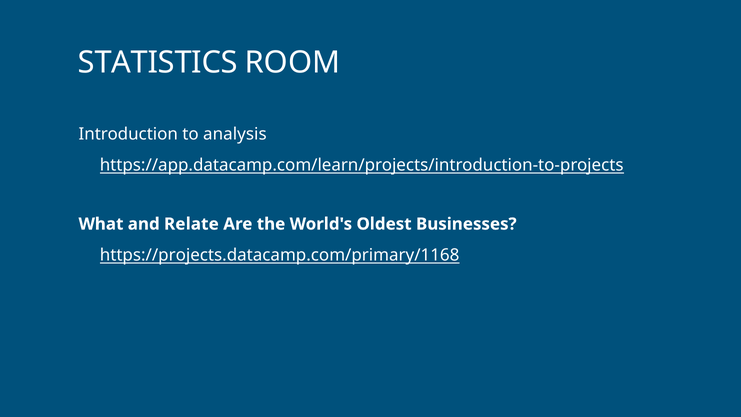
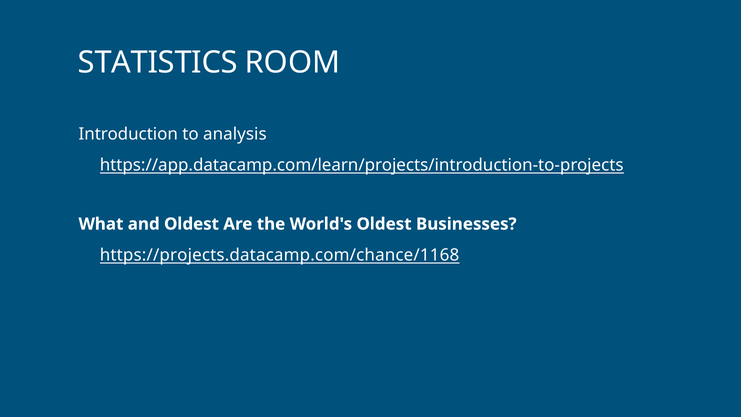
and Relate: Relate -> Oldest
https://projects.datacamp.com/primary/1168: https://projects.datacamp.com/primary/1168 -> https://projects.datacamp.com/chance/1168
